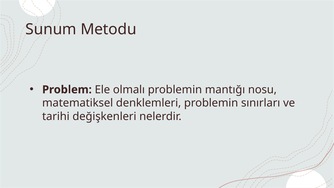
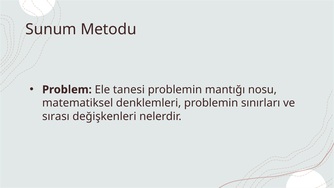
olmalı: olmalı -> tanesi
tarihi: tarihi -> sırası
